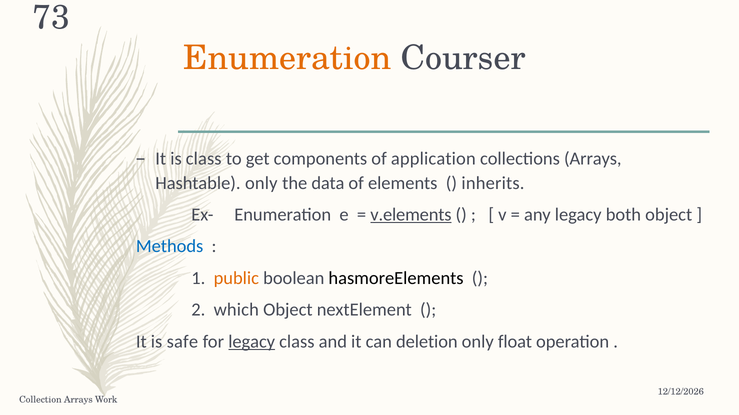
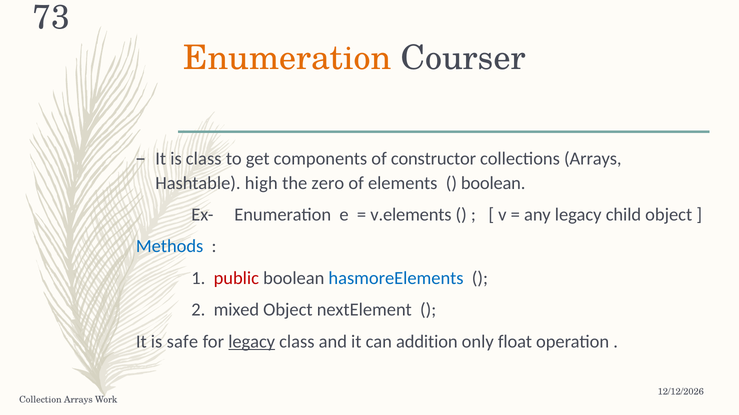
application: application -> constructor
Hashtable only: only -> high
data: data -> zero
inherits at (493, 183): inherits -> boolean
v.elements underline: present -> none
both: both -> child
public colour: orange -> red
hasmoreElements colour: black -> blue
which: which -> mixed
deletion: deletion -> addition
